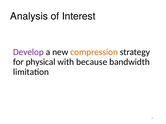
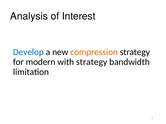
Develop colour: purple -> blue
physical: physical -> modern
with because: because -> strategy
